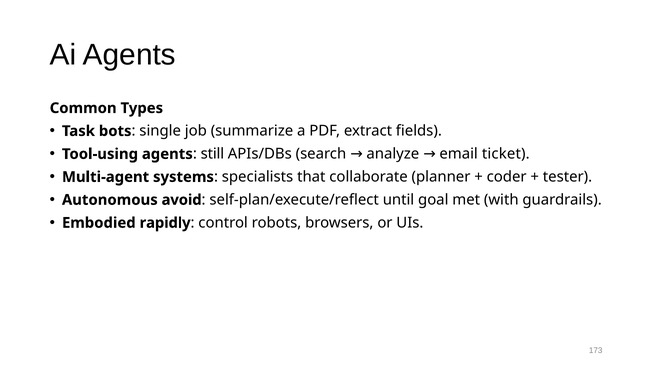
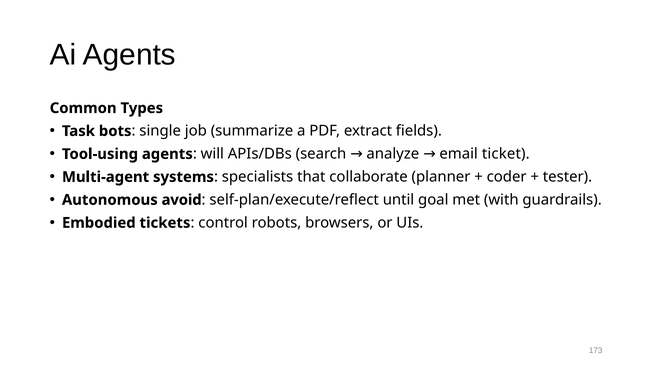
still: still -> will
rapidly: rapidly -> tickets
